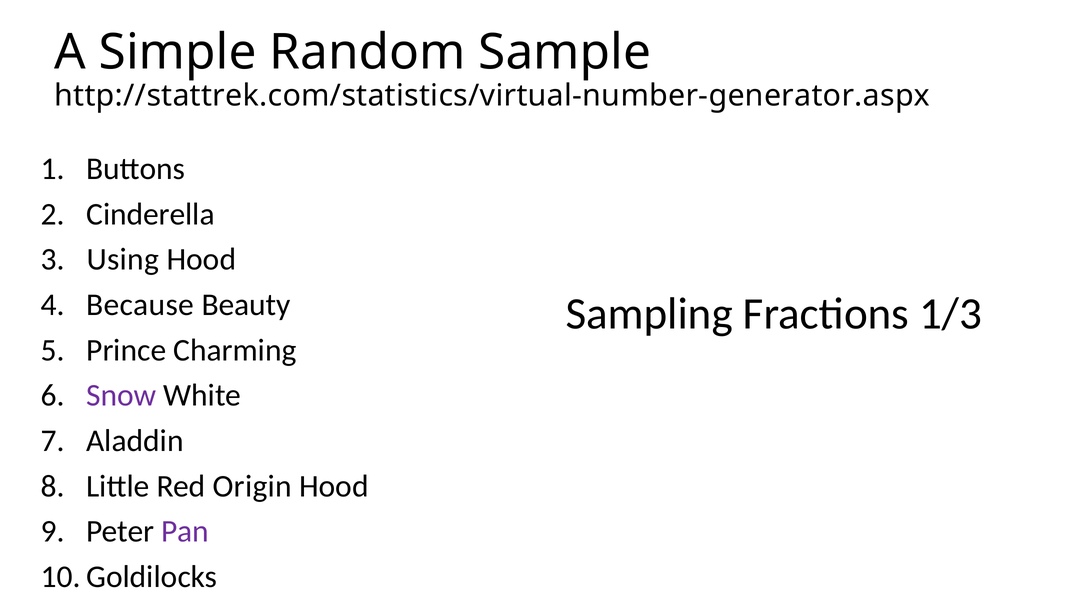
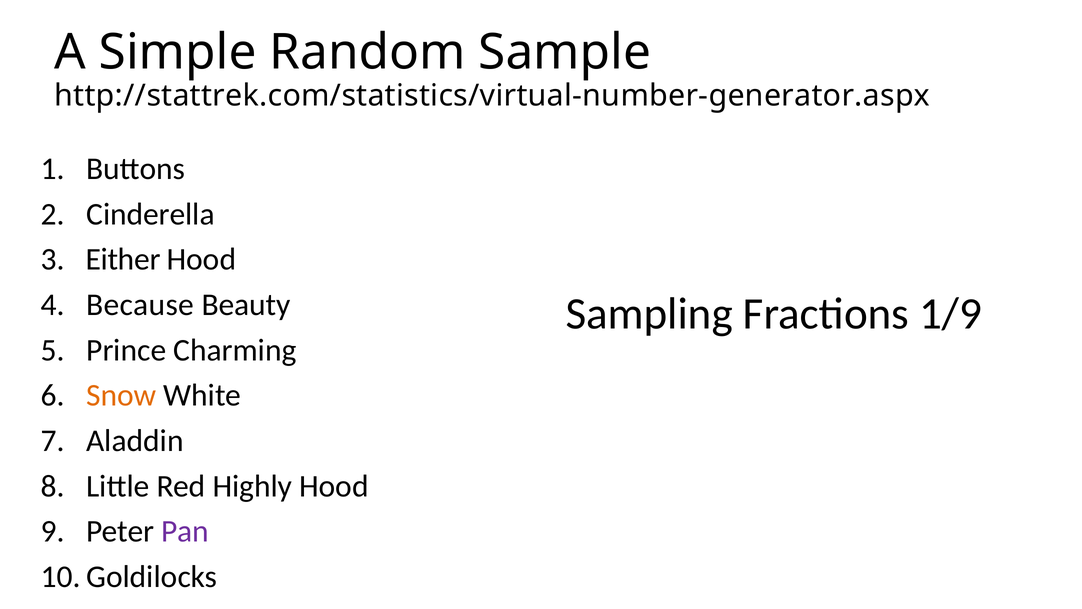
Using: Using -> Either
1/3: 1/3 -> 1/9
Snow colour: purple -> orange
Origin: Origin -> Highly
